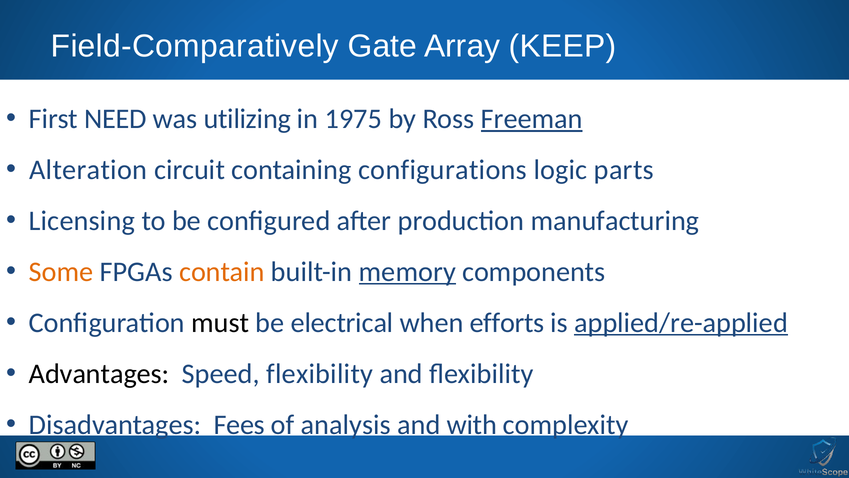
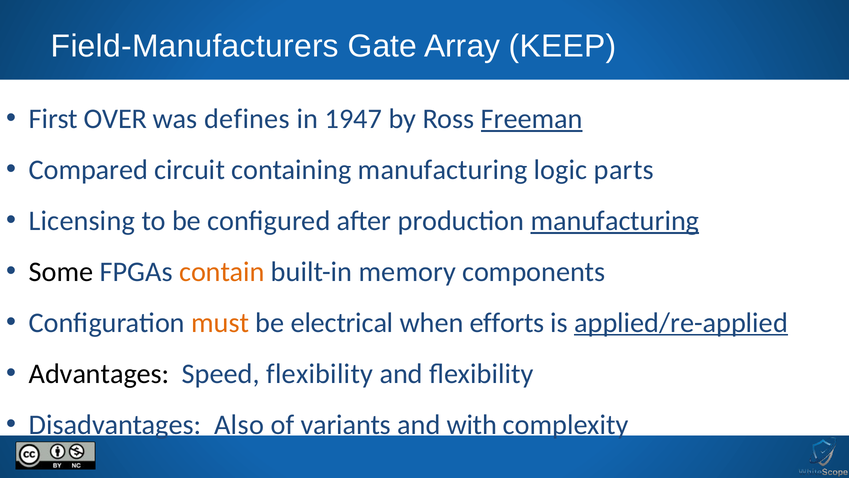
Field-Comparatively: Field-Comparatively -> Field-Manufacturers
NEED: NEED -> OVER
utilizing: utilizing -> defines
1975: 1975 -> 1947
Alteration: Alteration -> Compared
containing configurations: configurations -> manufacturing
manufacturing at (615, 221) underline: none -> present
Some colour: orange -> black
memory underline: present -> none
must colour: black -> orange
Fees: Fees -> Also
analysis: analysis -> variants
